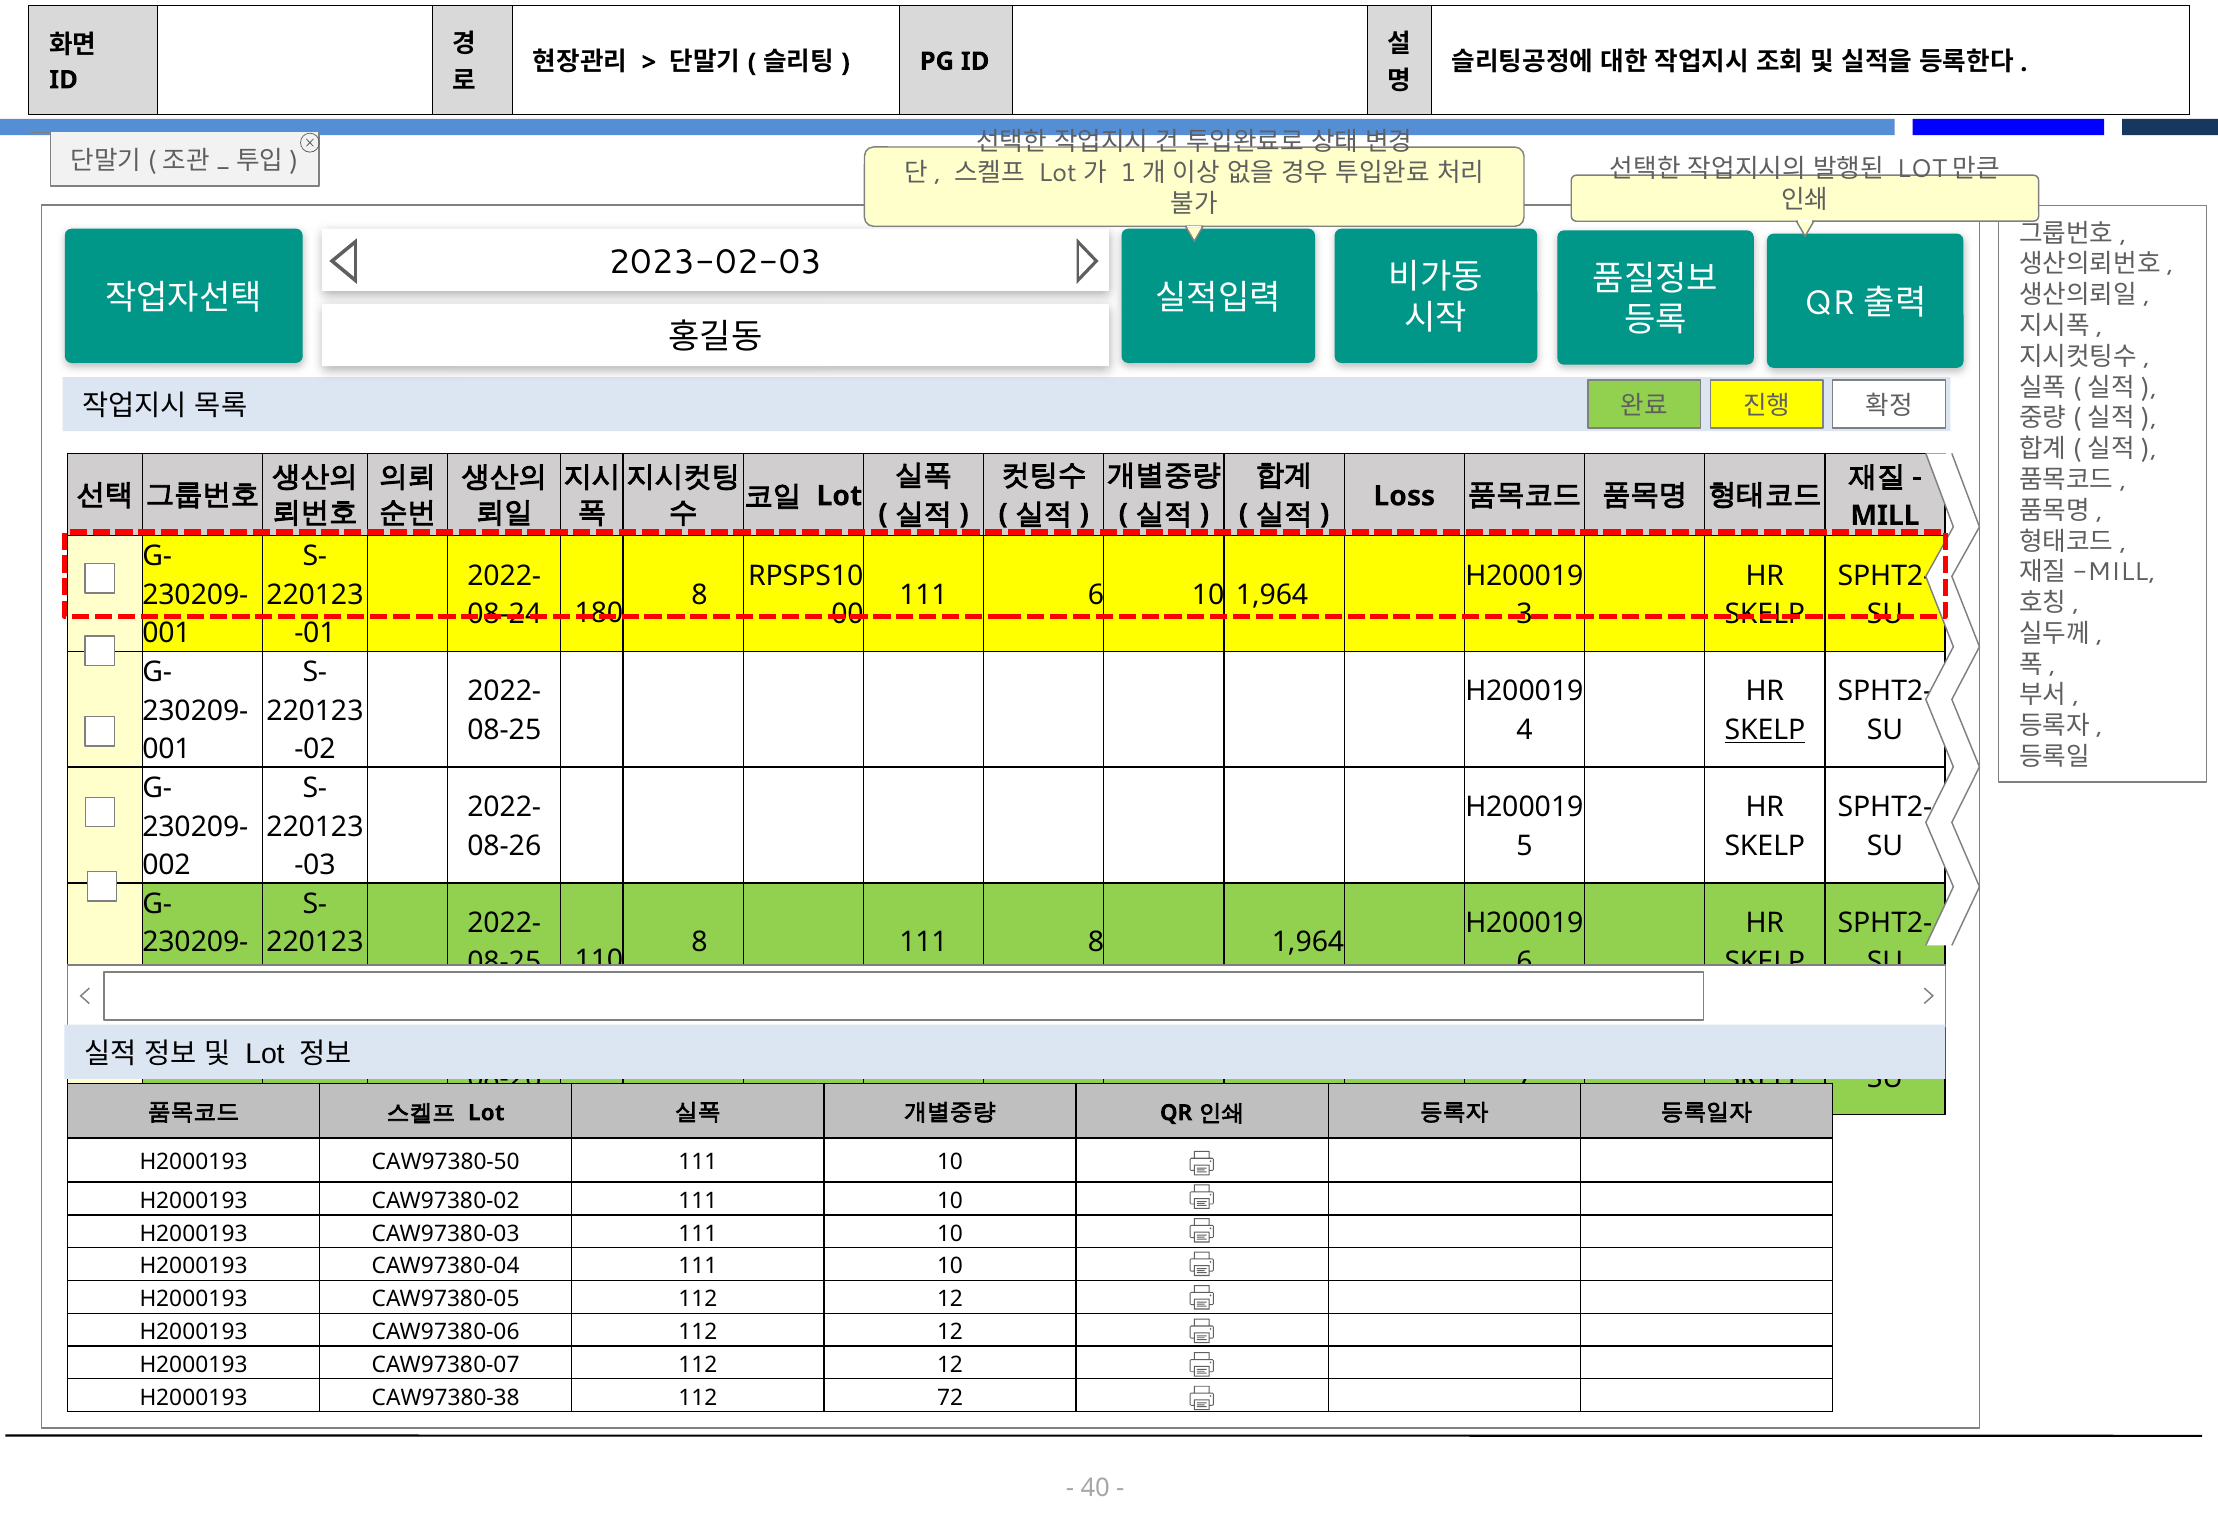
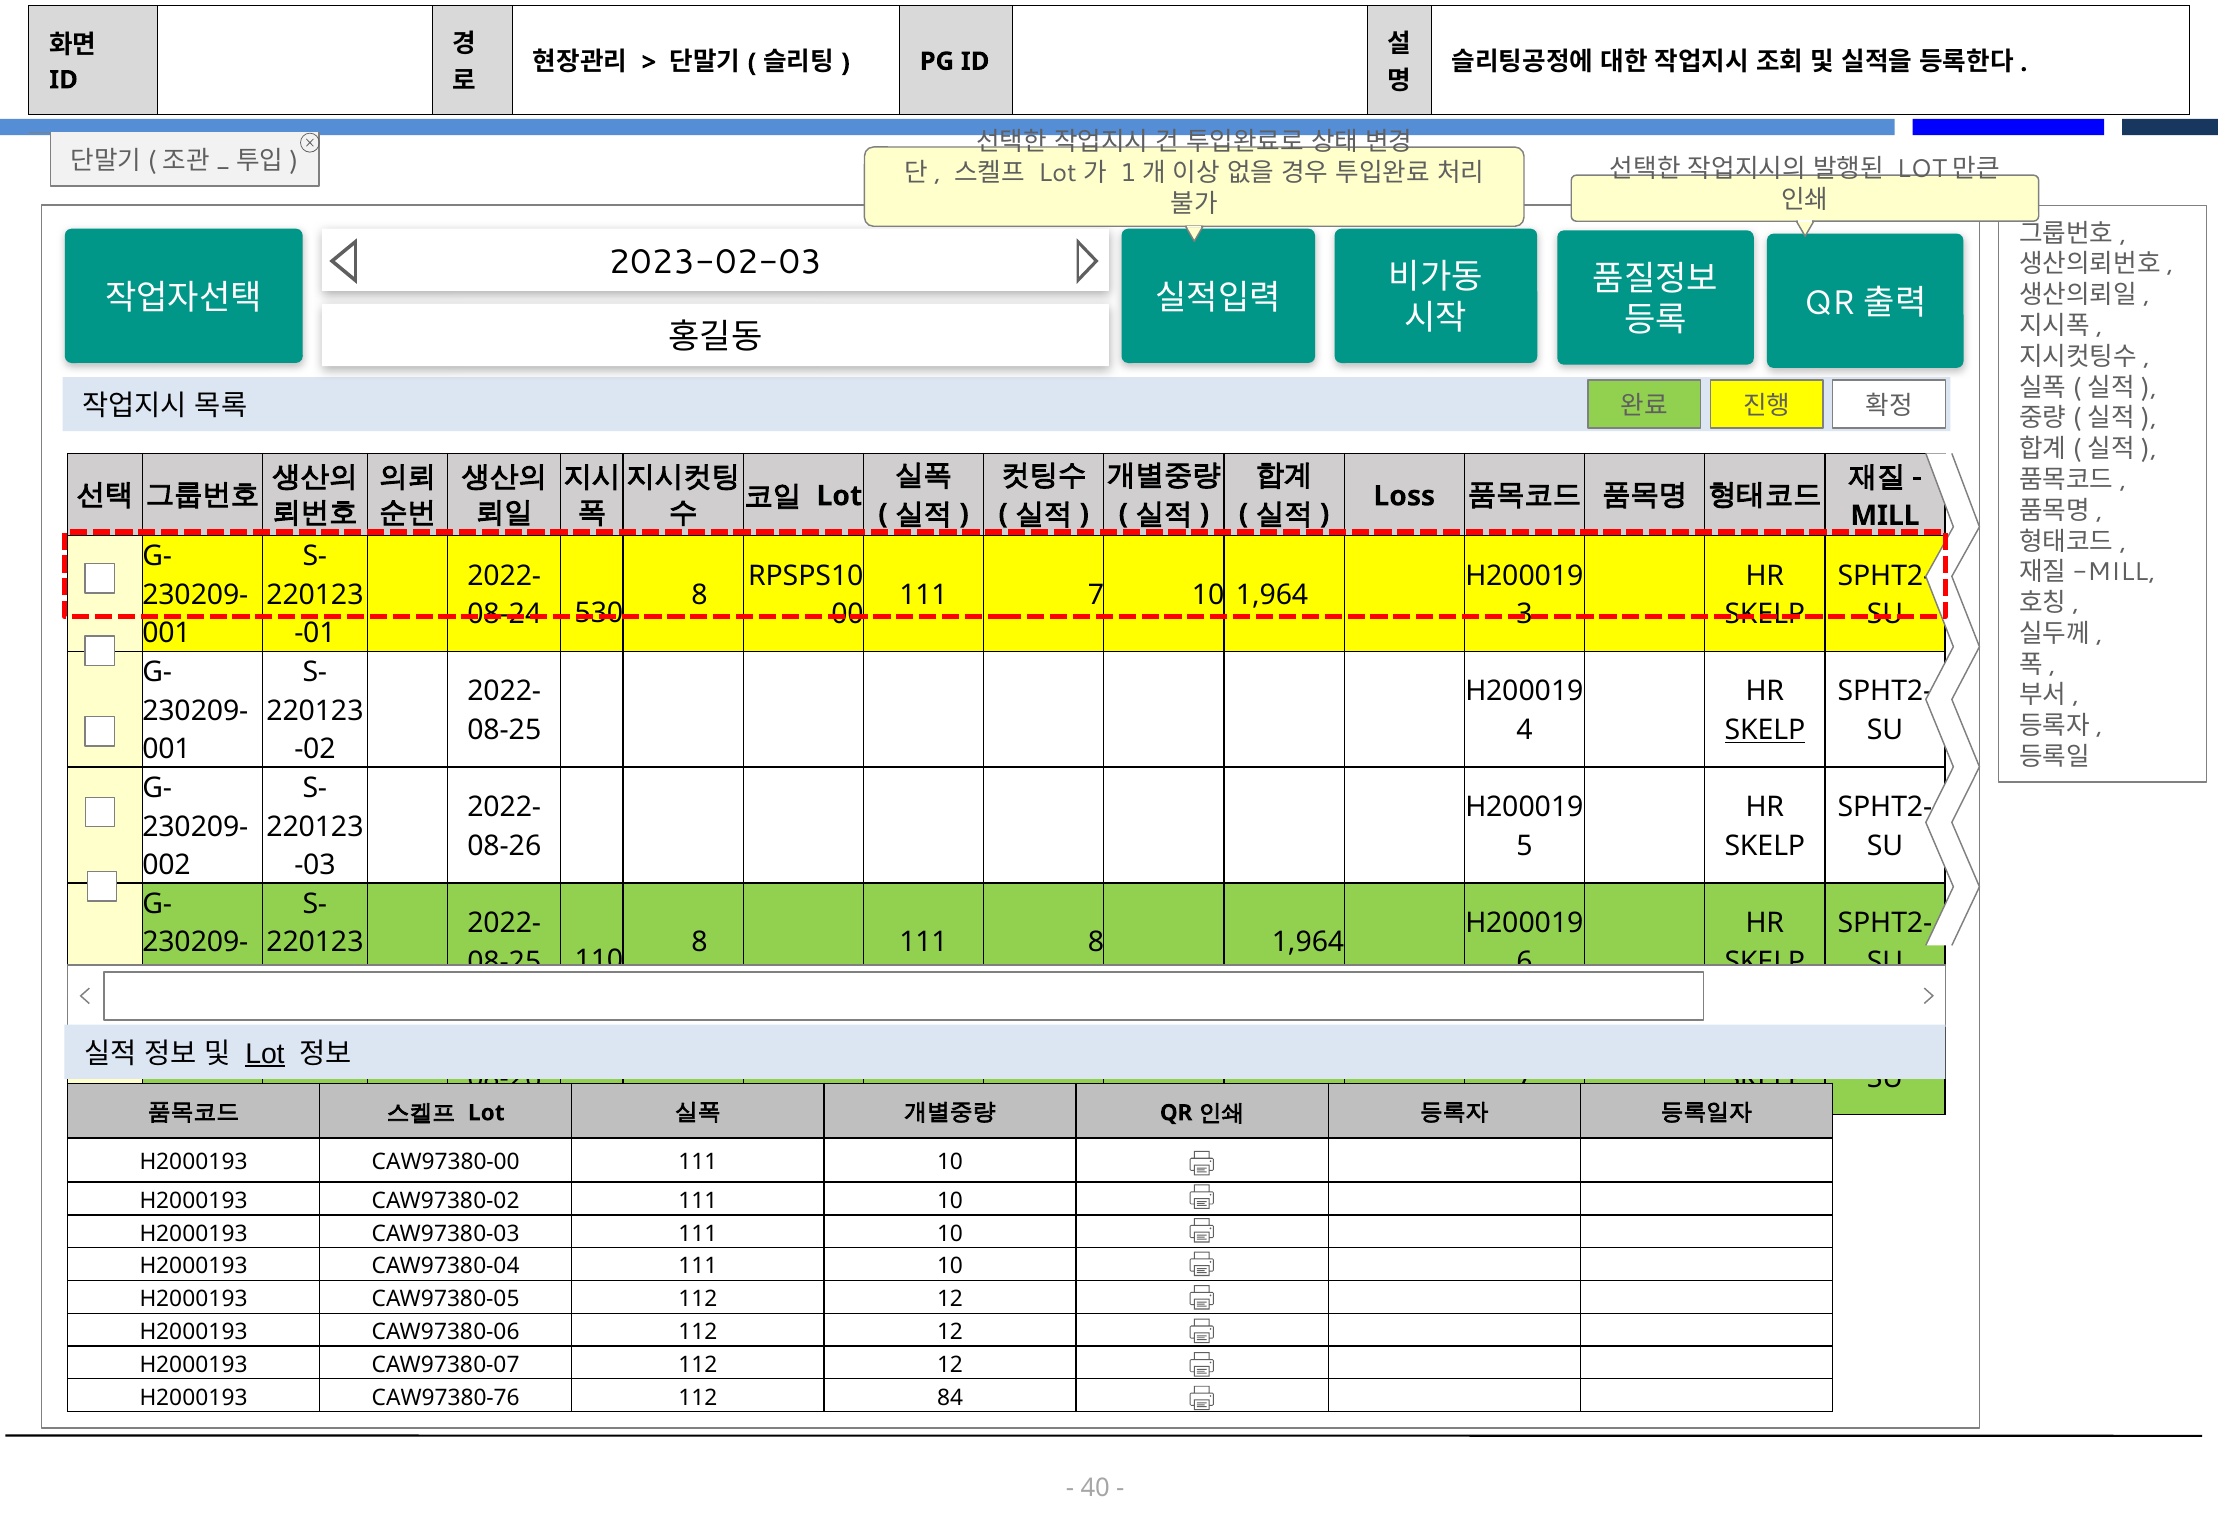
111 6: 6 -> 7
180: 180 -> 530
Lot at (265, 1054) underline: none -> present
CAW97380-50: CAW97380-50 -> CAW97380-00
CAW97380-38: CAW97380-38 -> CAW97380-76
72: 72 -> 84
